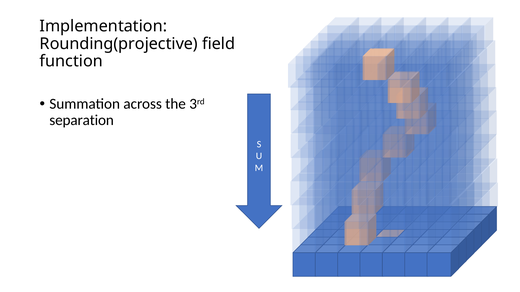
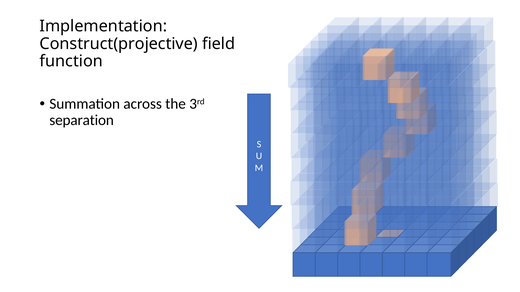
Rounding(projective: Rounding(projective -> Construct(projective
